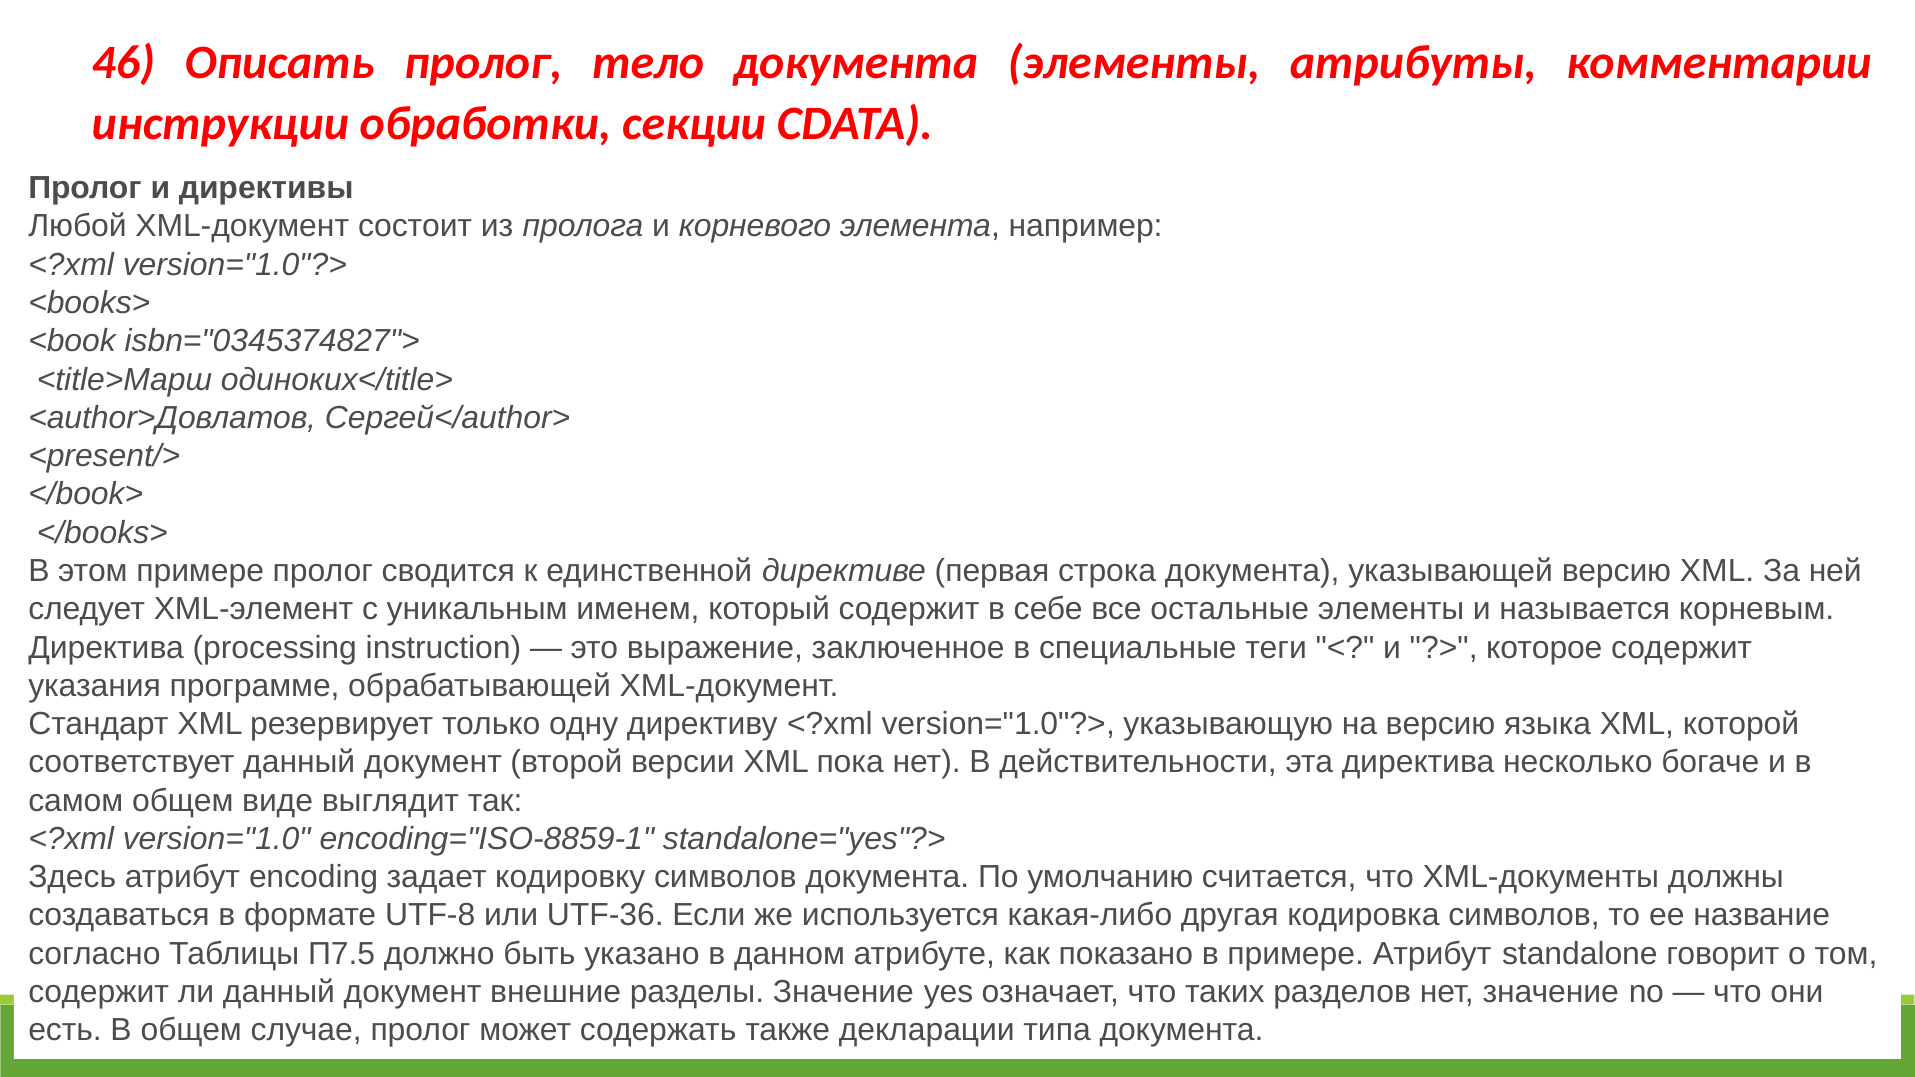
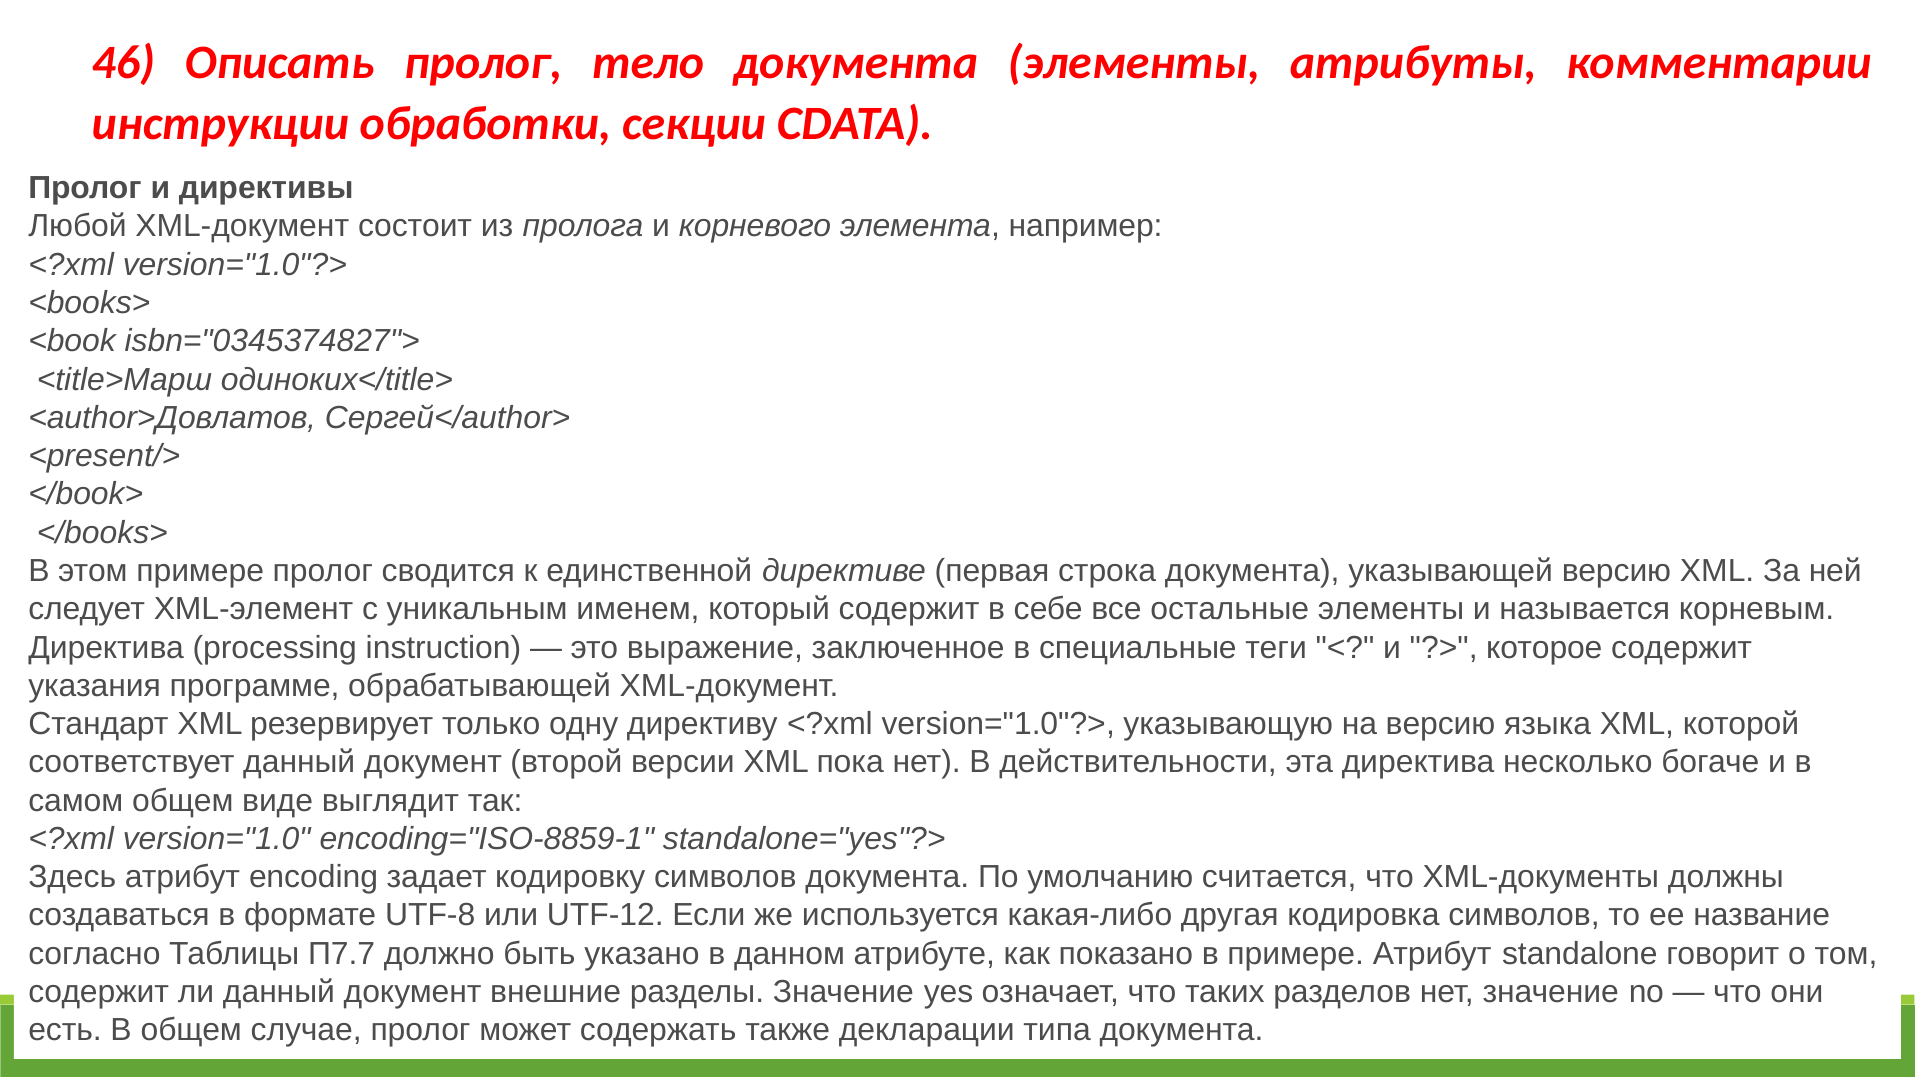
UTF-36: UTF-36 -> UTF-12
П7.5: П7.5 -> П7.7
